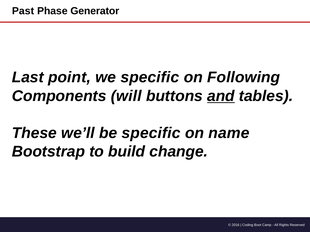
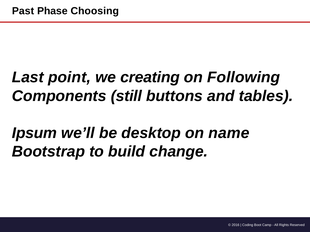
Generator: Generator -> Choosing
we specific: specific -> creating
will: will -> still
and underline: present -> none
These: These -> Ipsum
be specific: specific -> desktop
